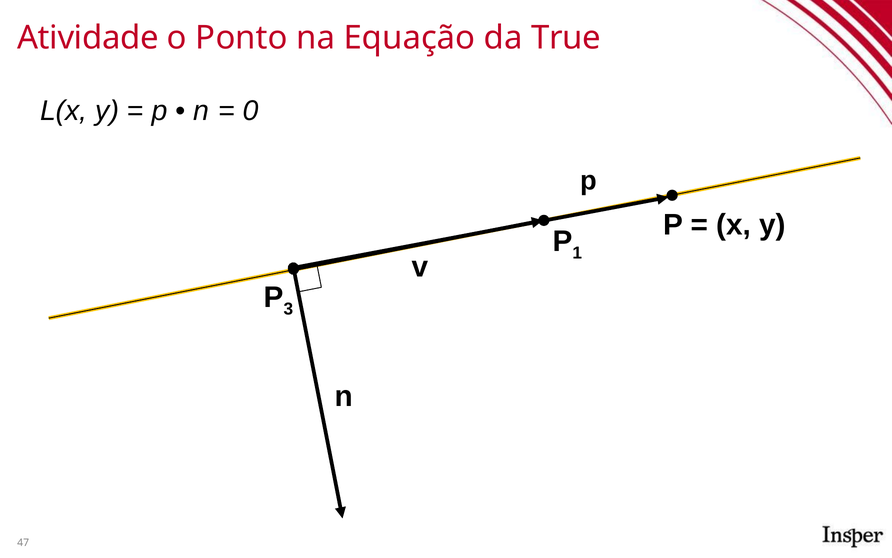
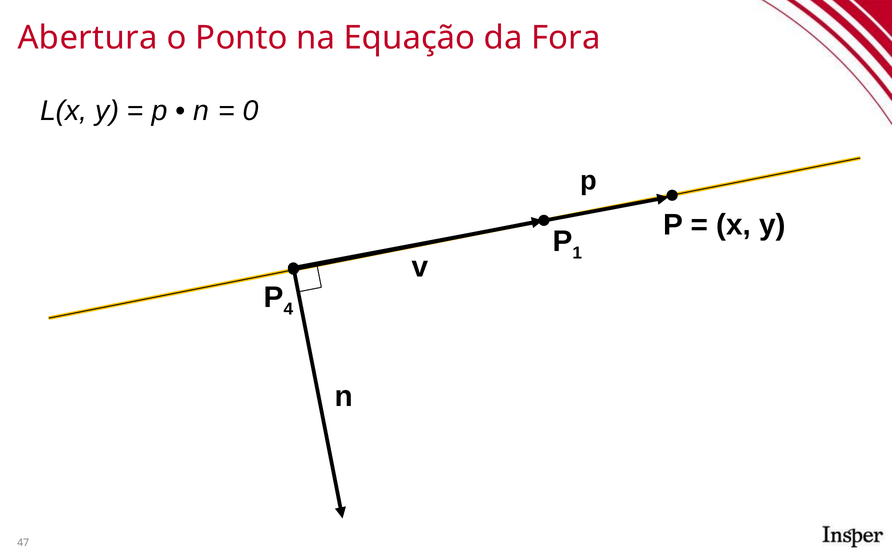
Atividade: Atividade -> Abertura
True: True -> Fora
3: 3 -> 4
